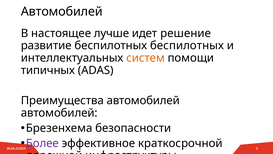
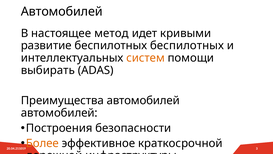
лучше: лучше -> метод
решение: решение -> кривыми
типичных: типичных -> выбирать
Брезенхема: Брезенхема -> Построения
Более colour: purple -> orange
